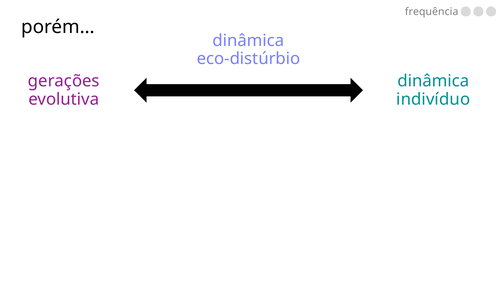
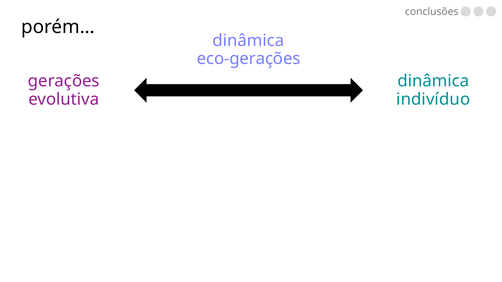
frequência: frequência -> conclusões
eco-distúrbio: eco-distúrbio -> eco-gerações
